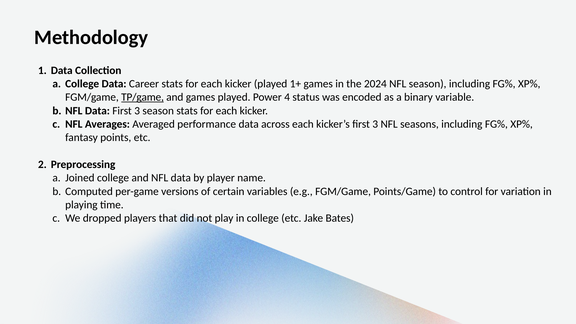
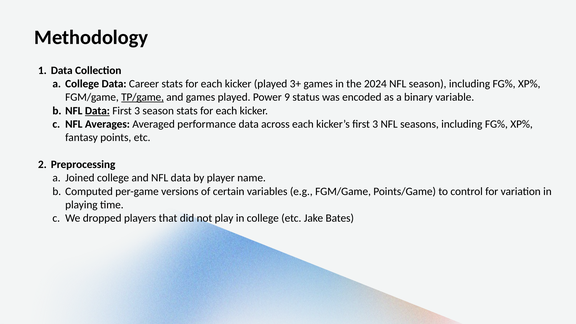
1+: 1+ -> 3+
4: 4 -> 9
Data at (97, 111) underline: none -> present
